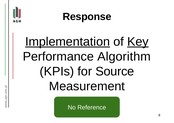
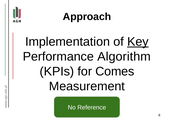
Response: Response -> Approach
Implementation underline: present -> none
Source: Source -> Comes
